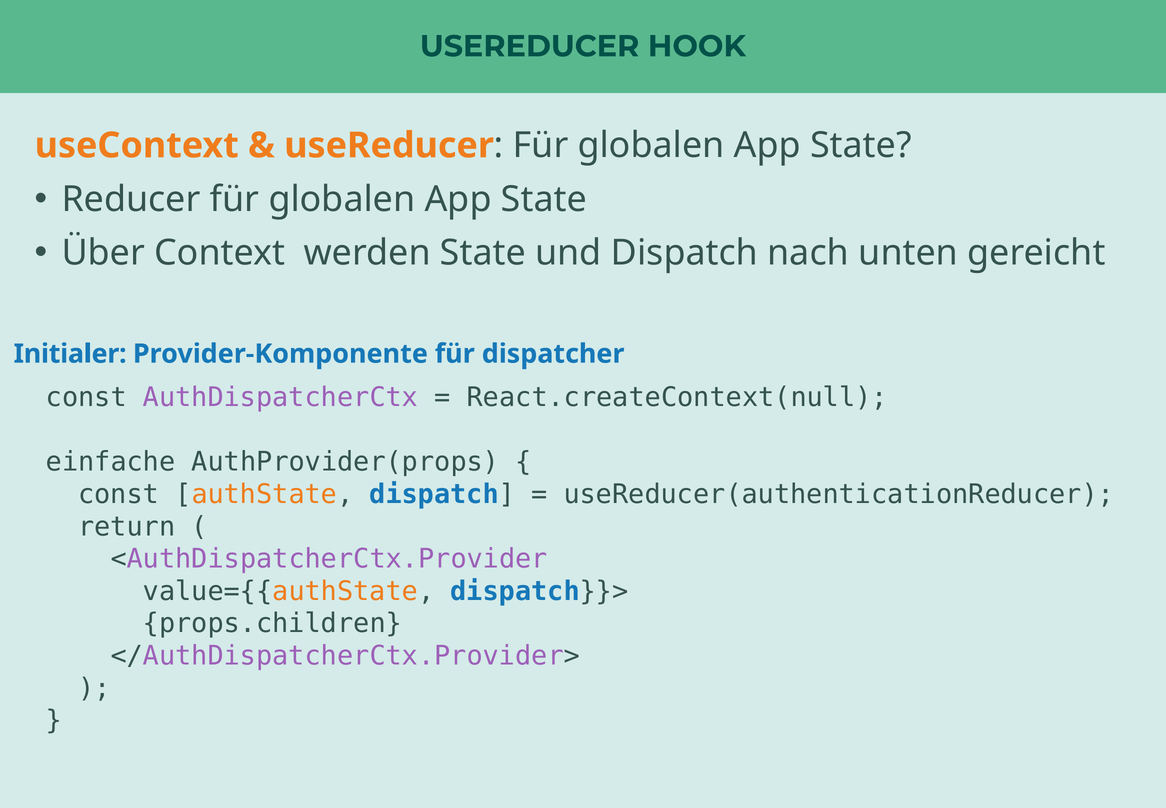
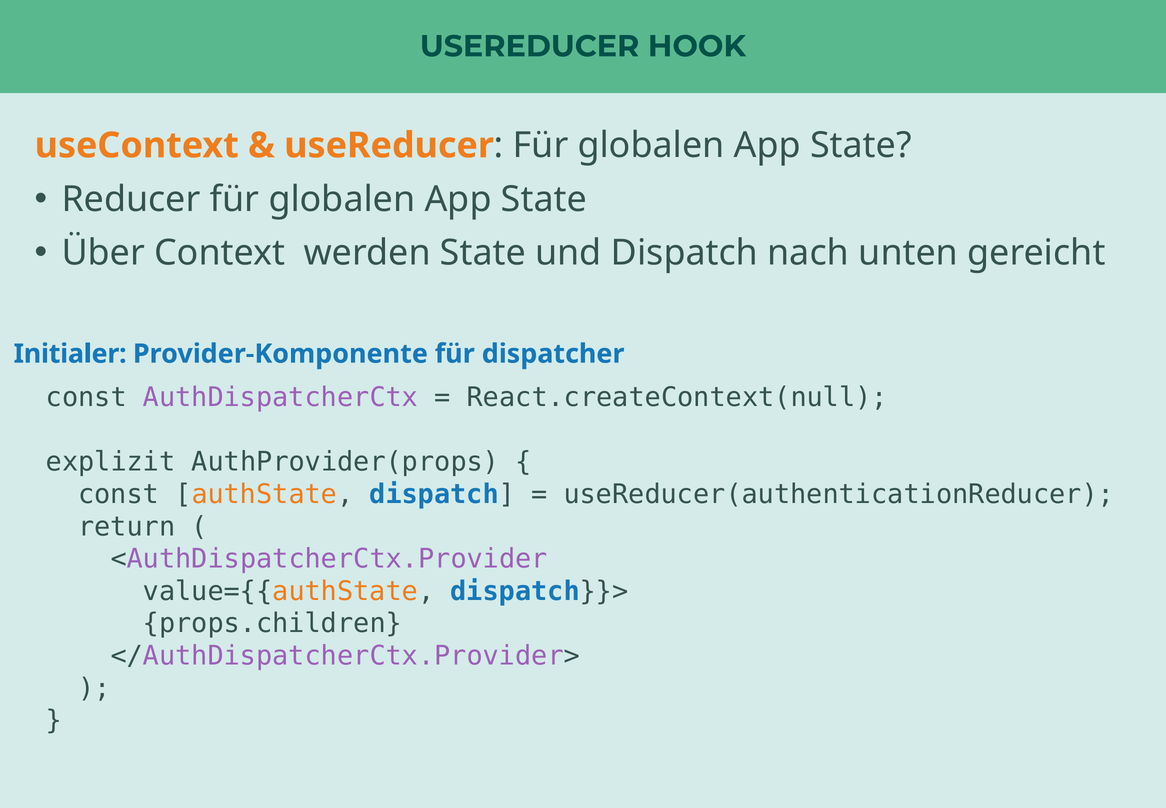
einfache: einfache -> explizit
